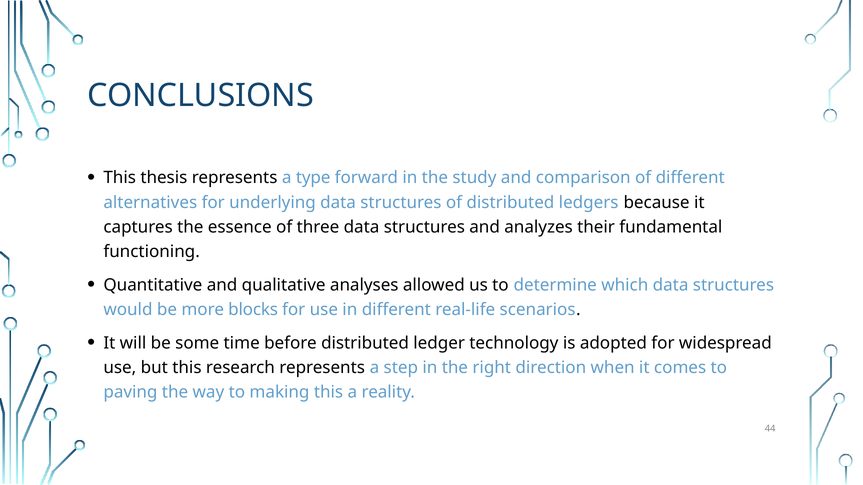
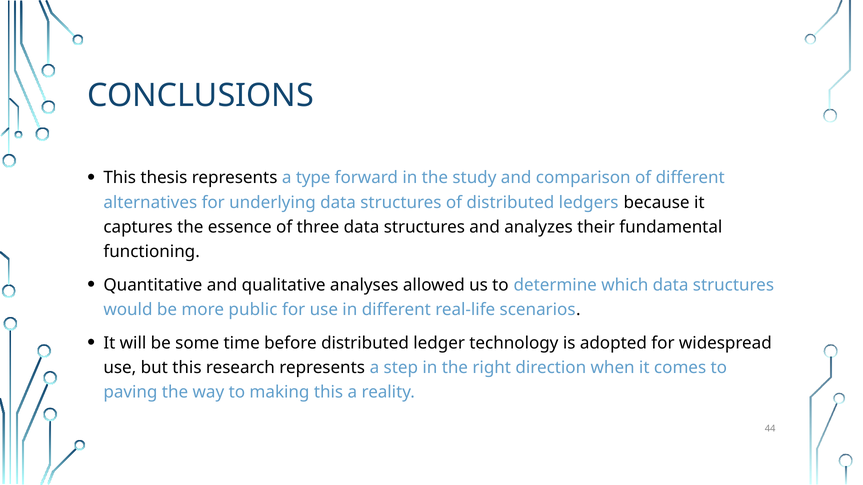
blocks: blocks -> public
